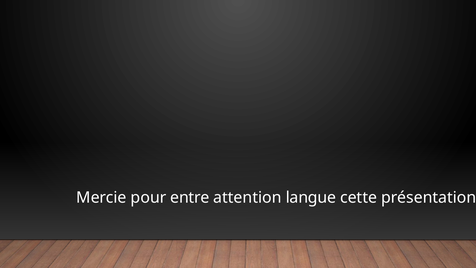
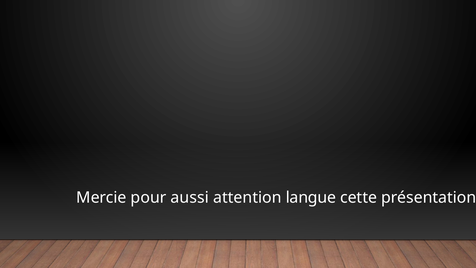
entre: entre -> aussi
